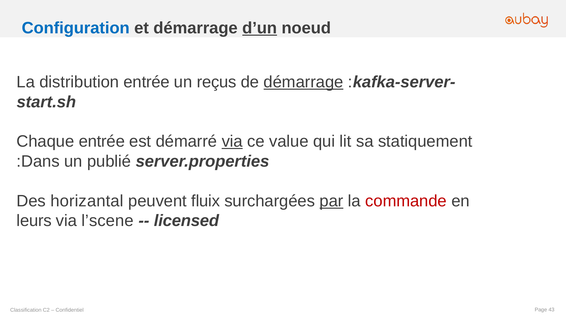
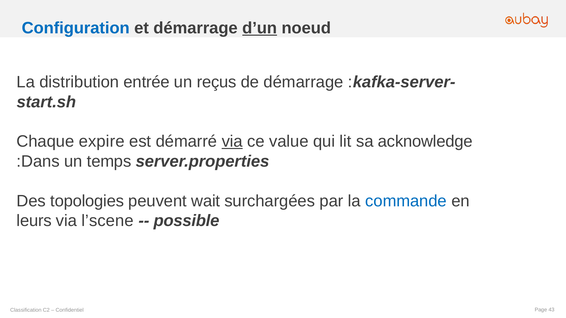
démarrage at (303, 82) underline: present -> none
Chaque entrée: entrée -> expire
statiquement: statiquement -> acknowledge
publié: publié -> temps
horizantal: horizantal -> topologies
fluix: fluix -> wait
par underline: present -> none
commande colour: red -> blue
licensed: licensed -> possible
